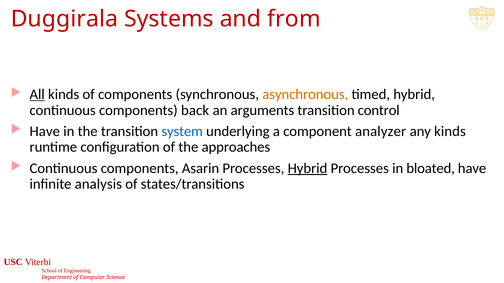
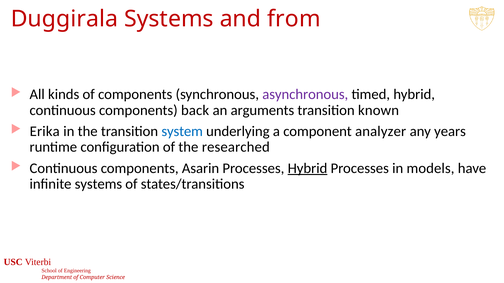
All underline: present -> none
asynchronous colour: orange -> purple
control: control -> known
Have at (45, 132): Have -> Erika
any kinds: kinds -> years
approaches: approaches -> researched
bloated: bloated -> models
infinite analysis: analysis -> systems
